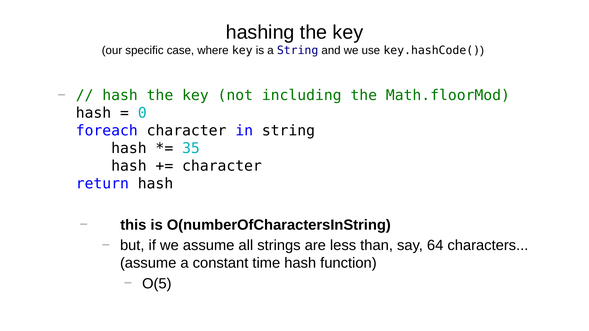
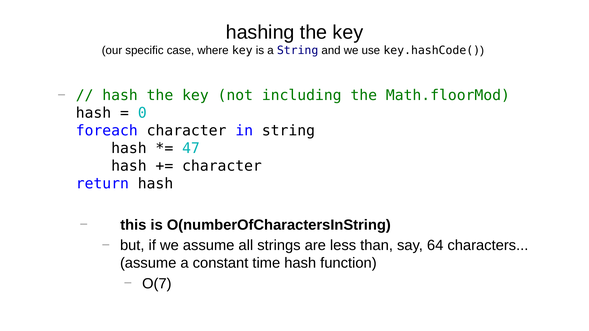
35: 35 -> 47
O(5: O(5 -> O(7
